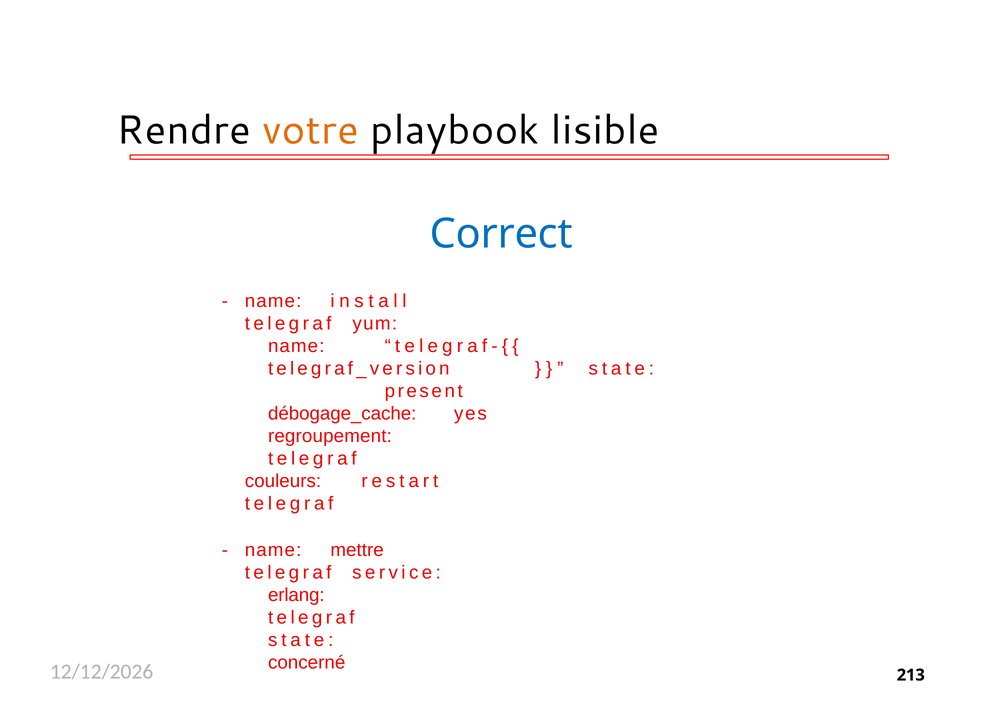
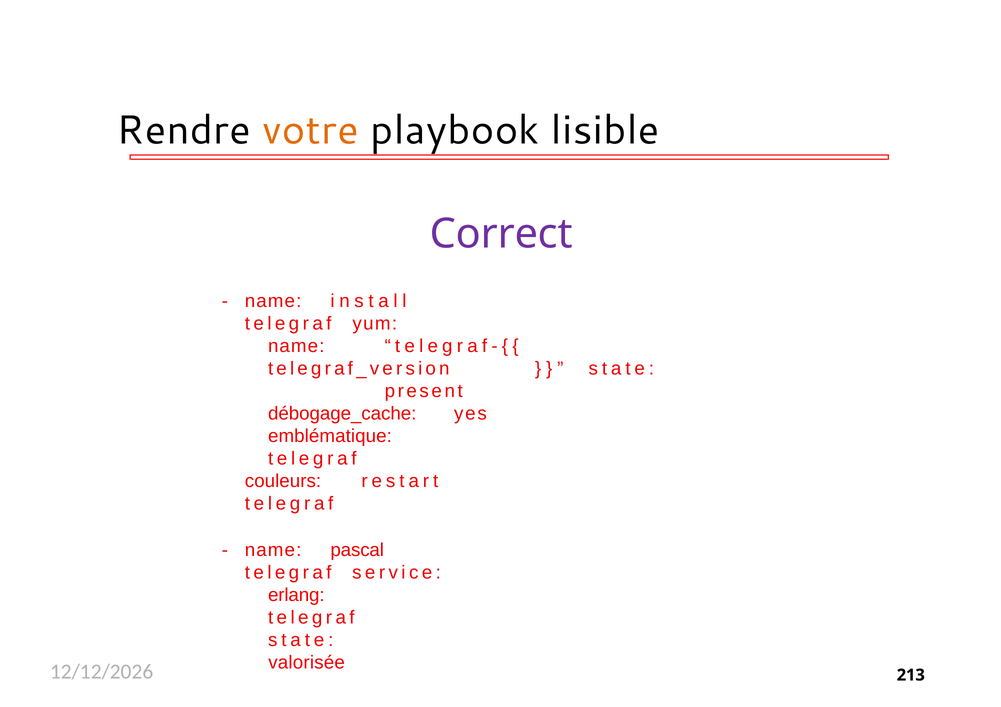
Correct colour: blue -> purple
regroupement: regroupement -> emblématique
mettre: mettre -> pascal
concerné: concerné -> valorisée
